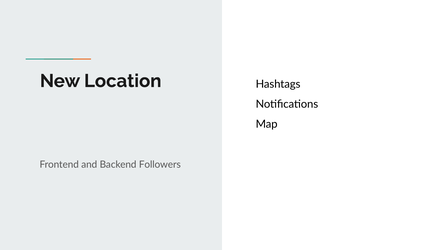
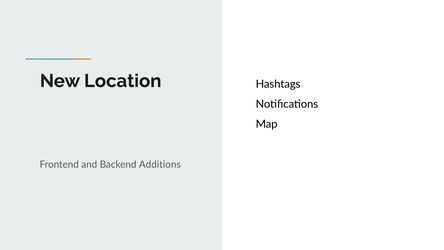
Followers: Followers -> Additions
